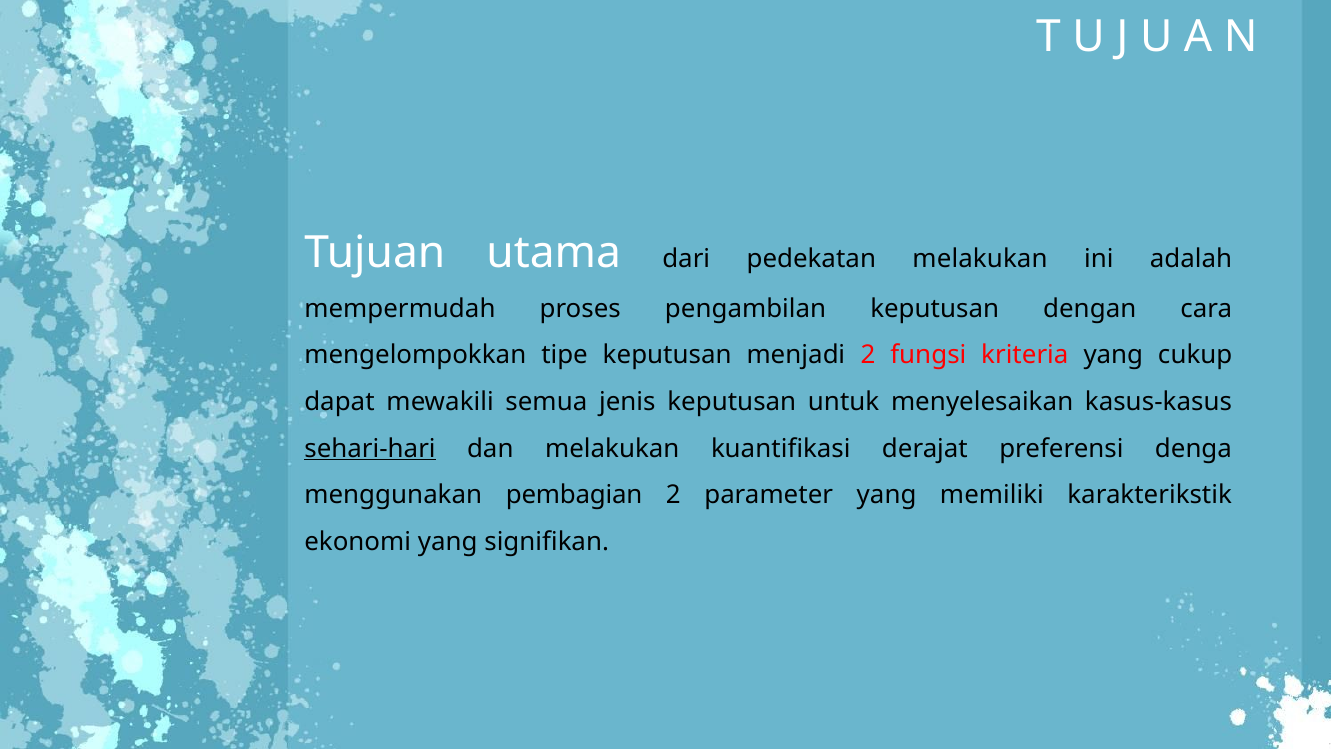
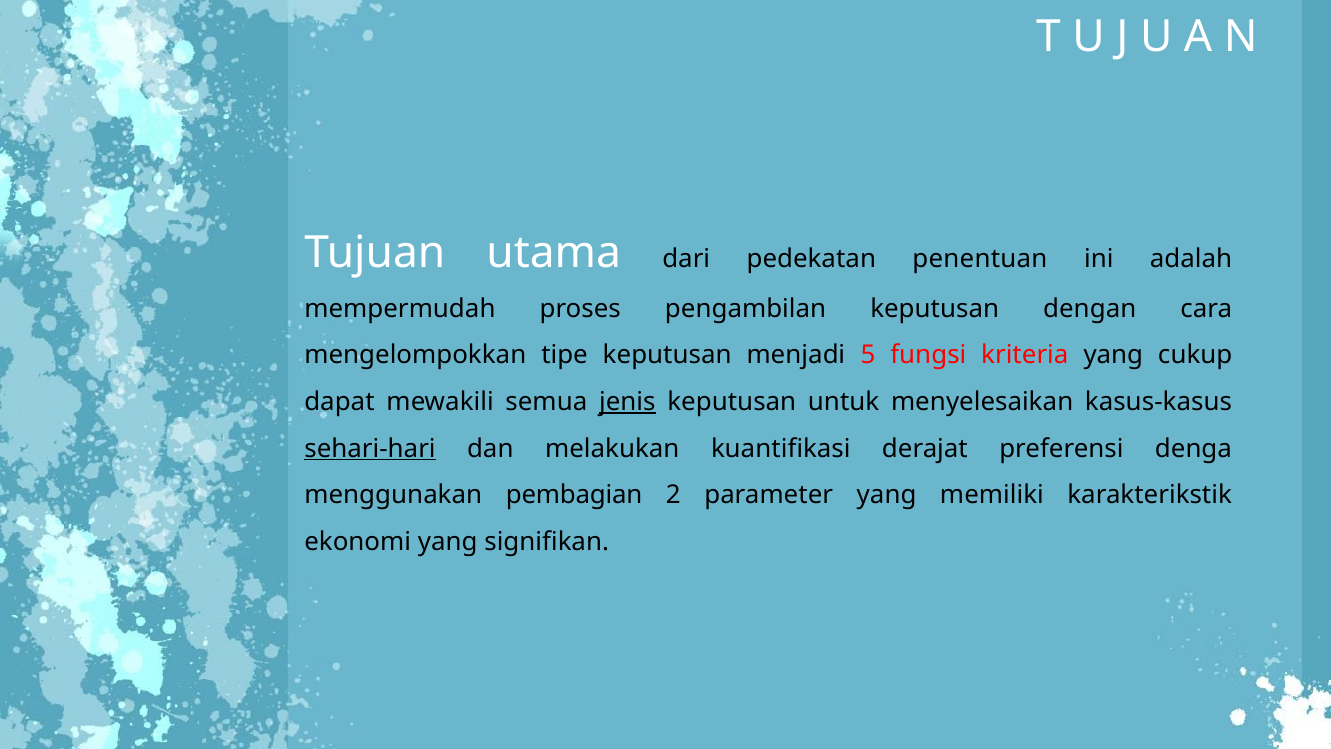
pedekatan melakukan: melakukan -> penentuan
menjadi 2: 2 -> 5
jenis underline: none -> present
